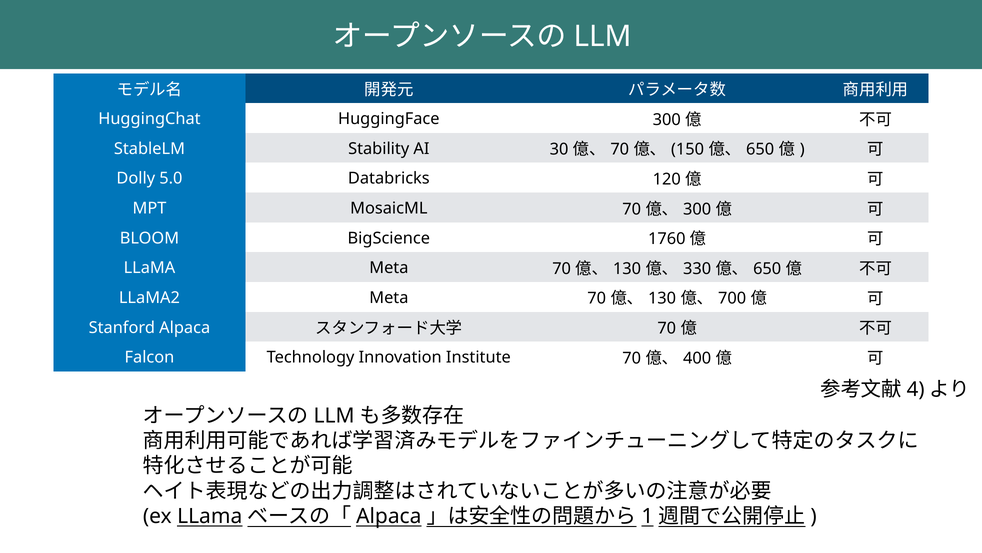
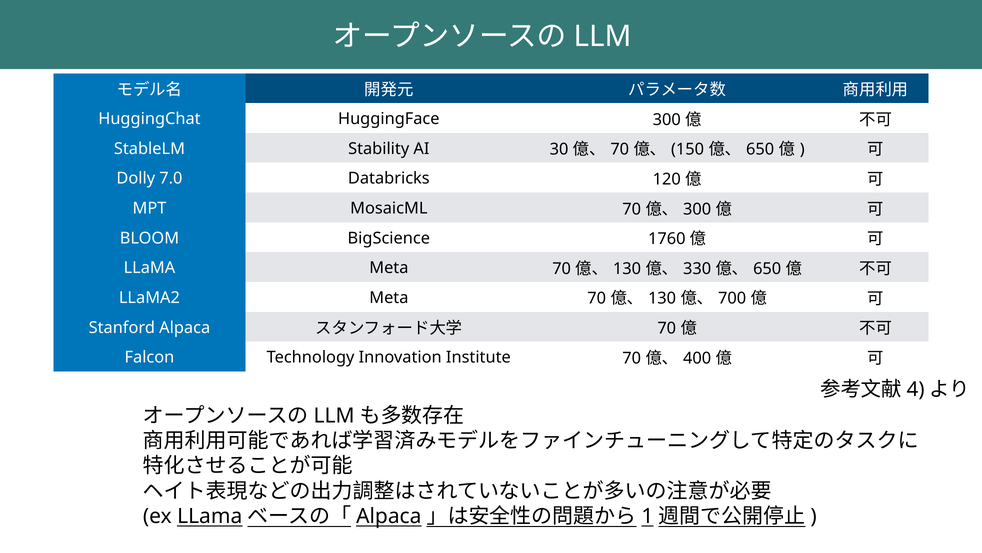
5.0: 5.0 -> 7.0
